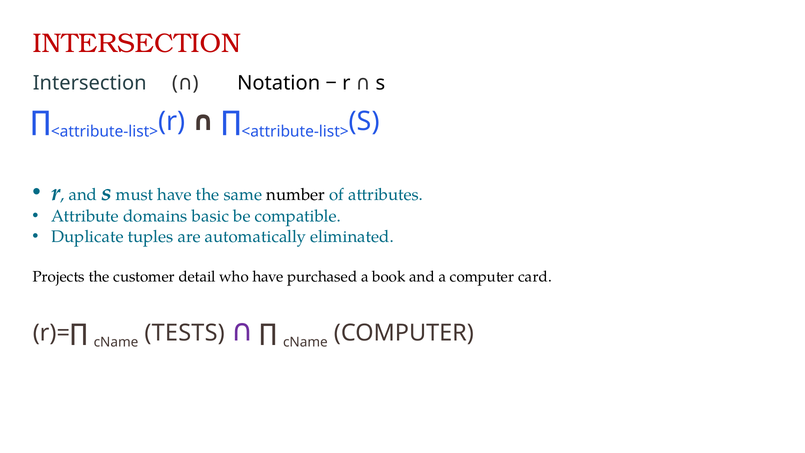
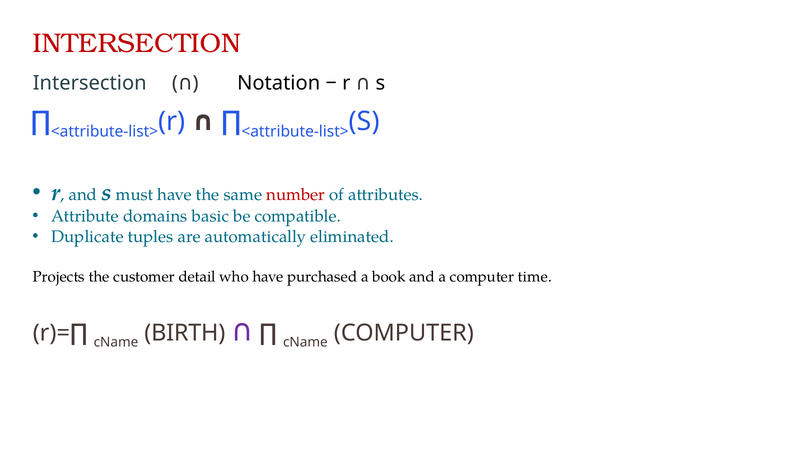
number colour: black -> red
card: card -> time
TESTS: TESTS -> BIRTH
